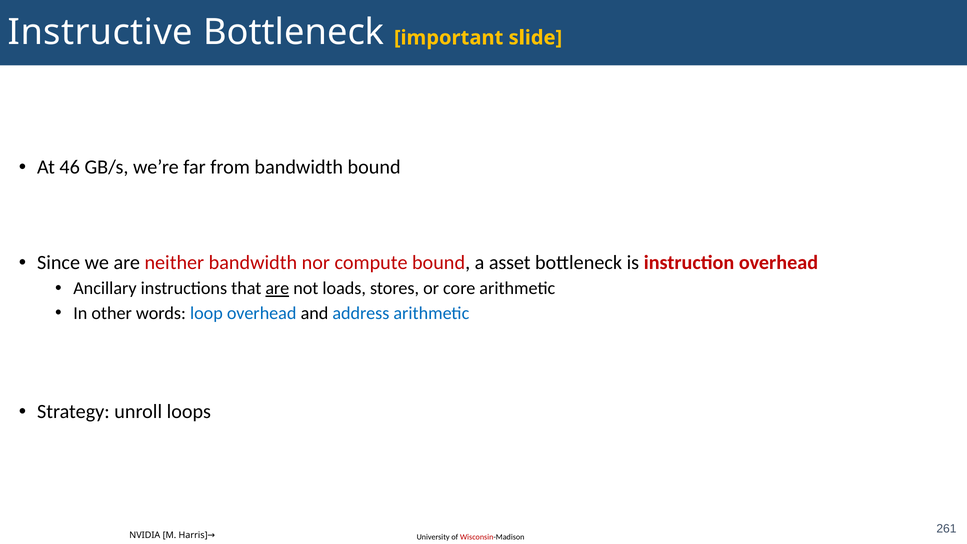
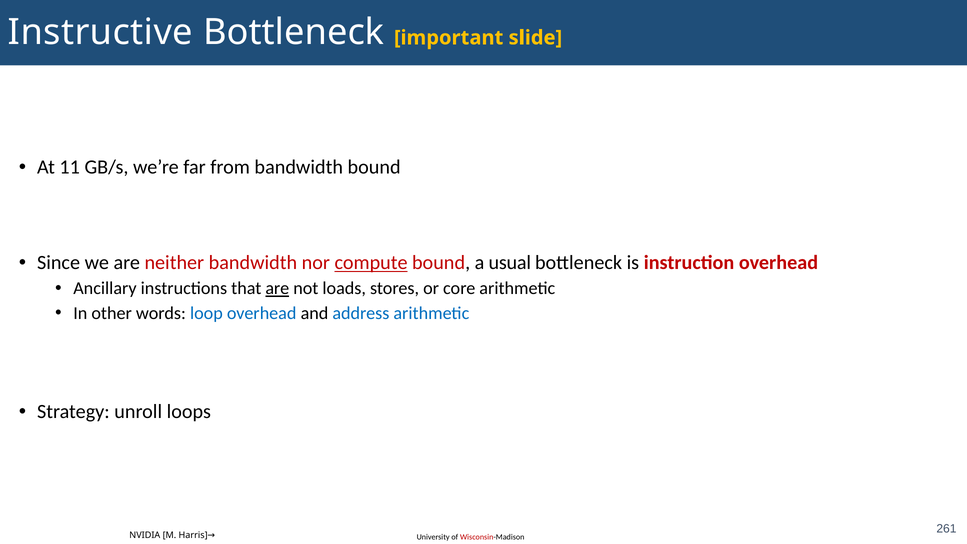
46: 46 -> 11
compute underline: none -> present
asset: asset -> usual
